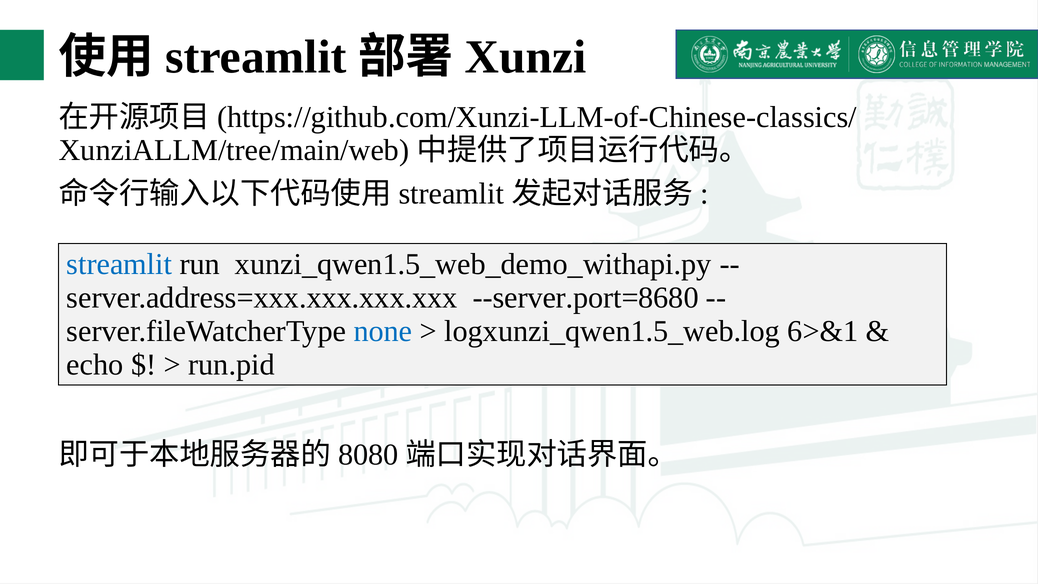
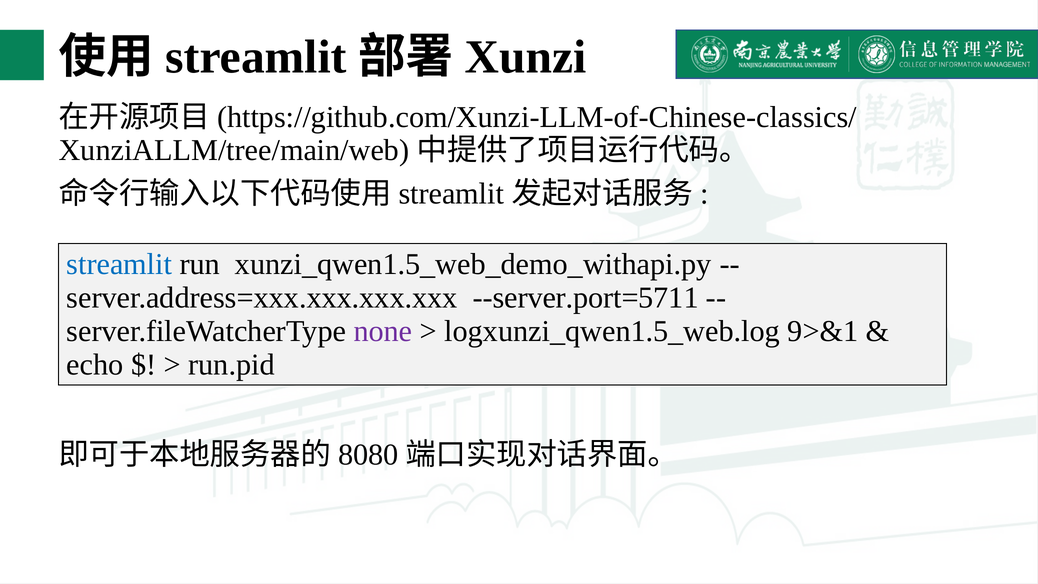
--server.port=8680: --server.port=8680 -> --server.port=5711
none colour: blue -> purple
6>&1: 6>&1 -> 9>&1
